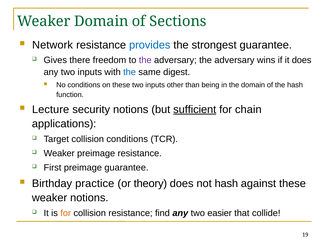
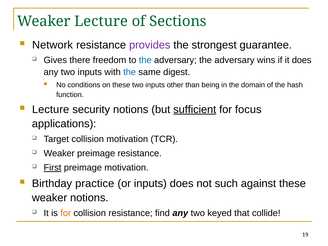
Weaker Domain: Domain -> Lecture
provides colour: blue -> purple
the at (145, 60) colour: purple -> blue
chain: chain -> focus
collision conditions: conditions -> motivation
First underline: none -> present
preimage guarantee: guarantee -> motivation
or theory: theory -> inputs
not hash: hash -> such
easier: easier -> keyed
